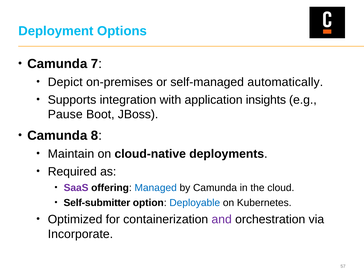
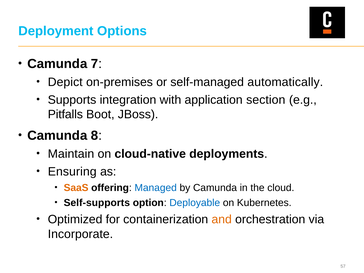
insights: insights -> section
Pause: Pause -> Pitfalls
Required: Required -> Ensuring
SaaS colour: purple -> orange
Self-submitter: Self-submitter -> Self-supports
and colour: purple -> orange
